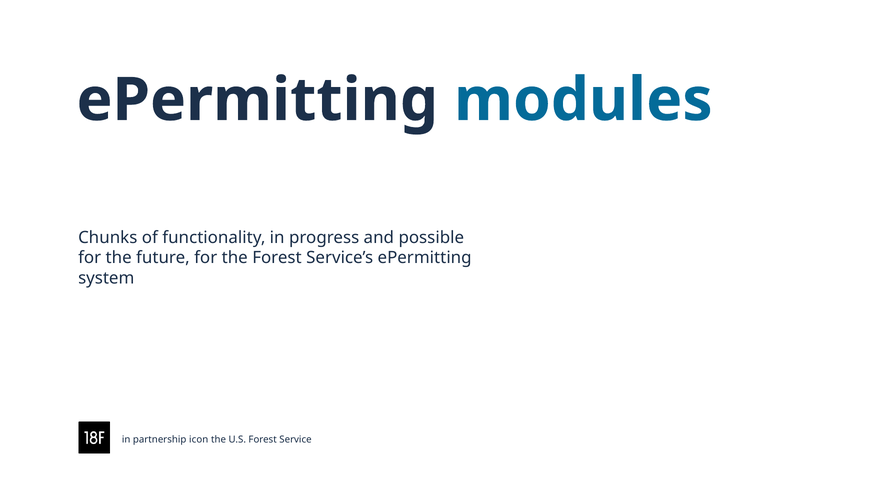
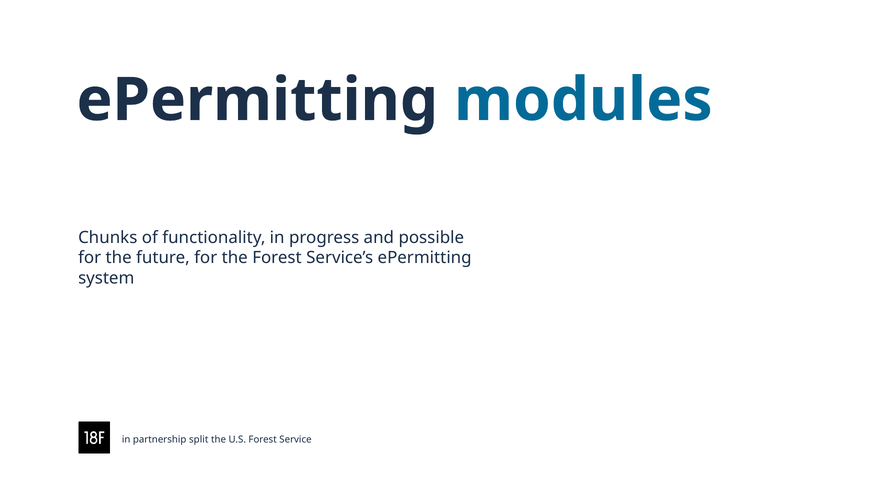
icon: icon -> split
